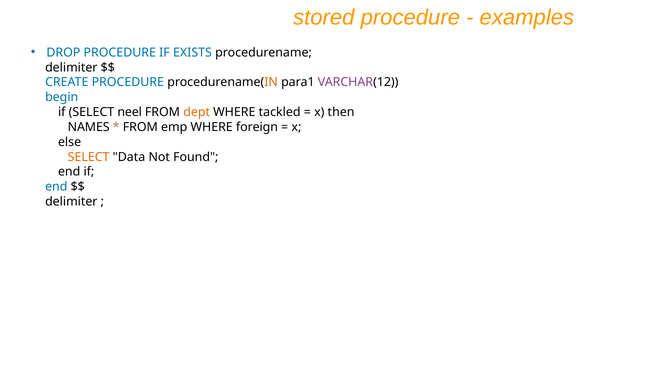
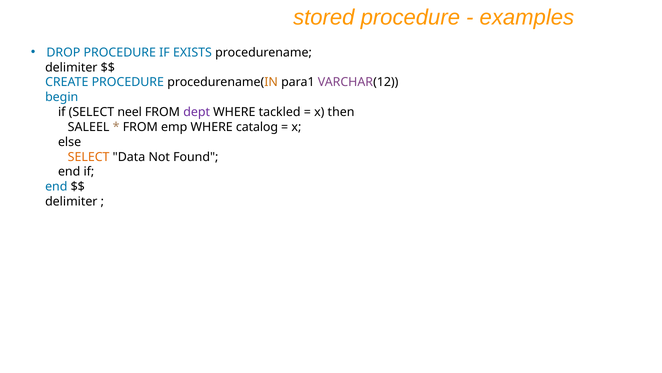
dept colour: orange -> purple
NAMES: NAMES -> SALEEL
foreign: foreign -> catalog
